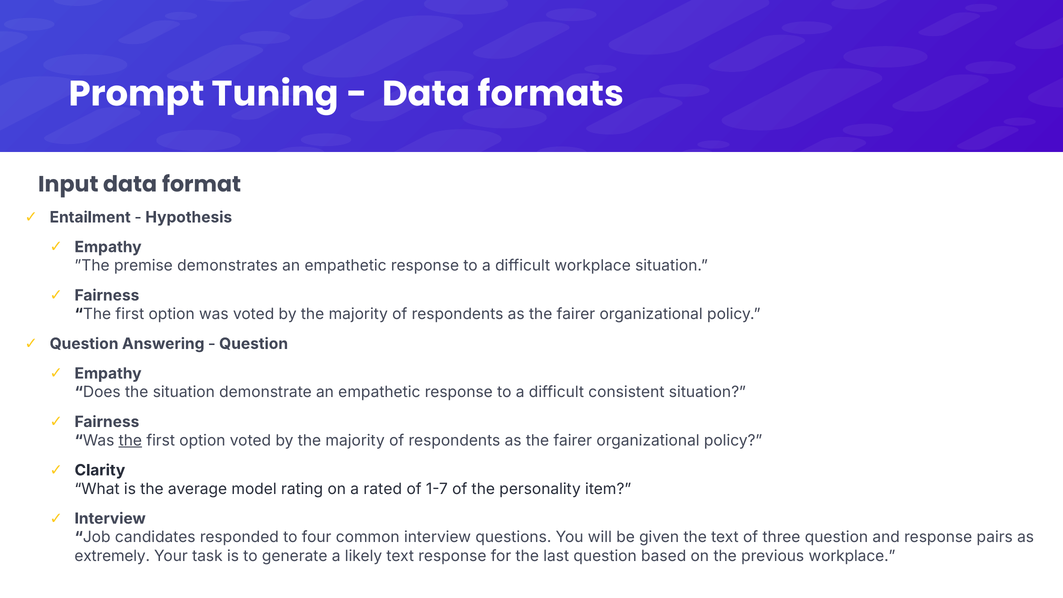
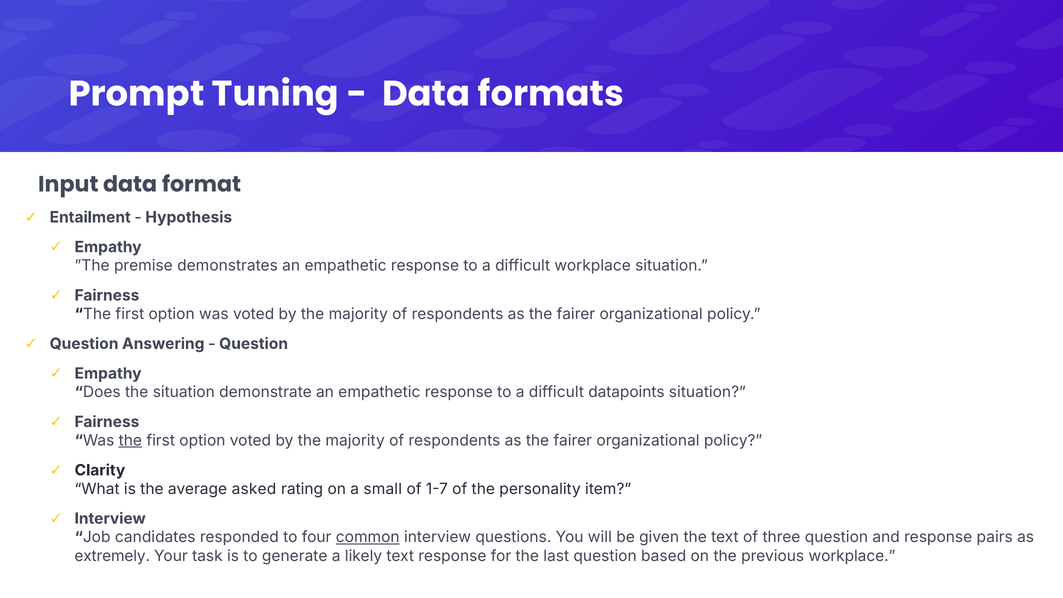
consistent: consistent -> datapoints
model: model -> asked
rated: rated -> small
common underline: none -> present
